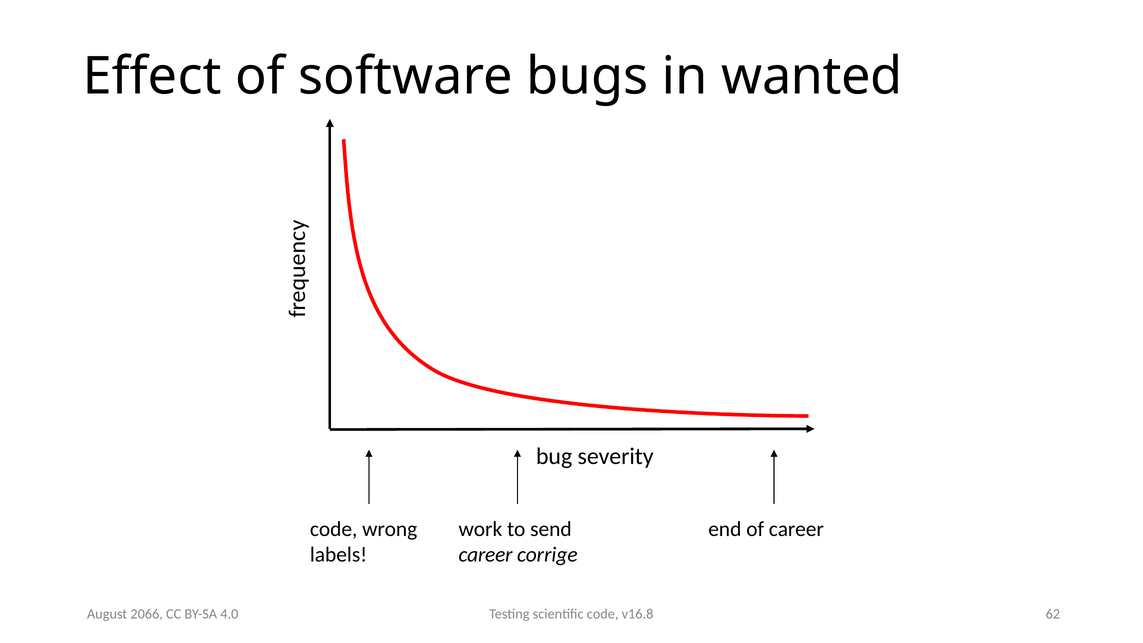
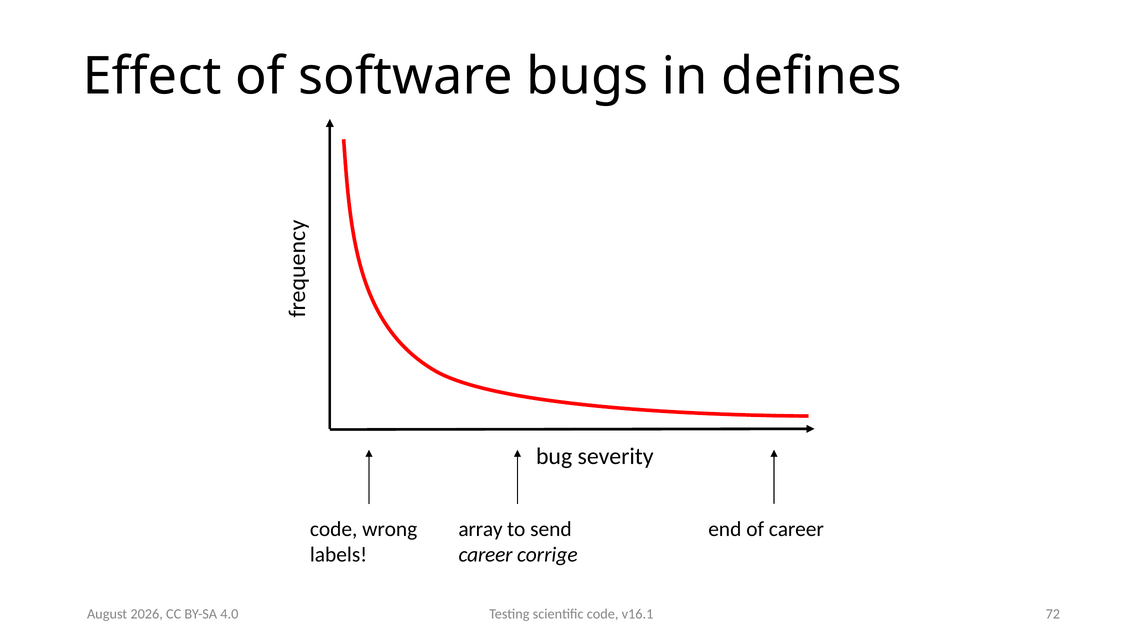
wanted: wanted -> defines
work: work -> array
2066: 2066 -> 2026
v16.8: v16.8 -> v16.1
62: 62 -> 72
